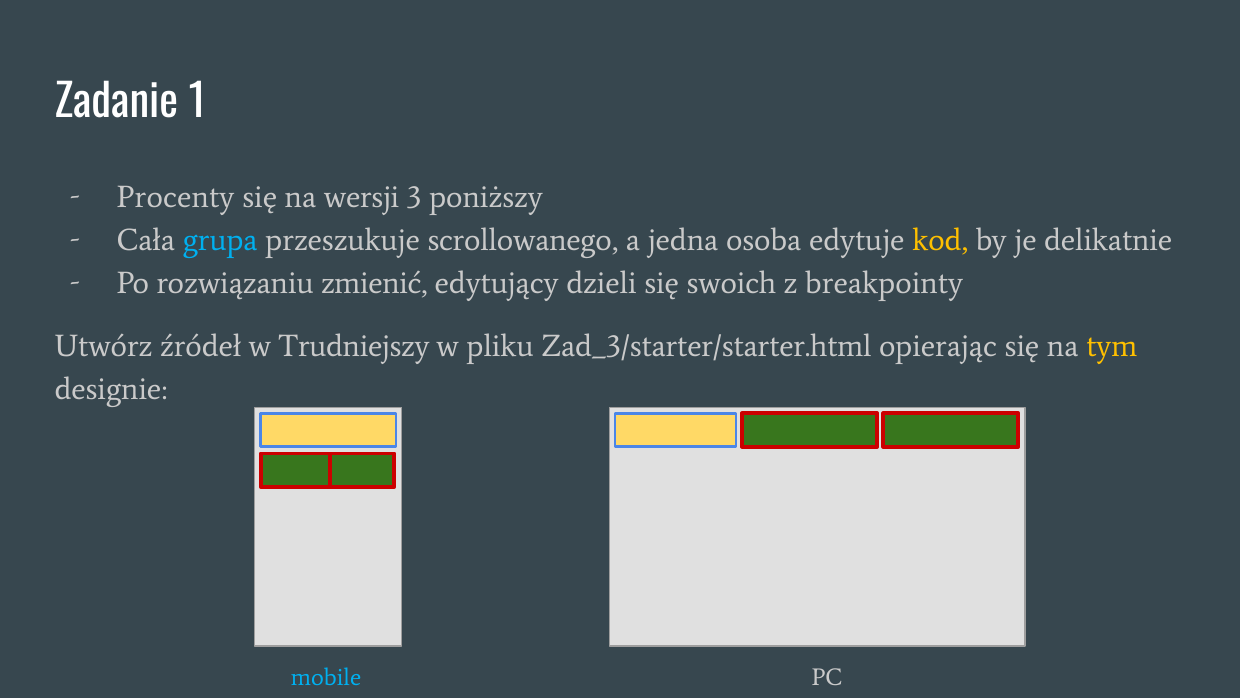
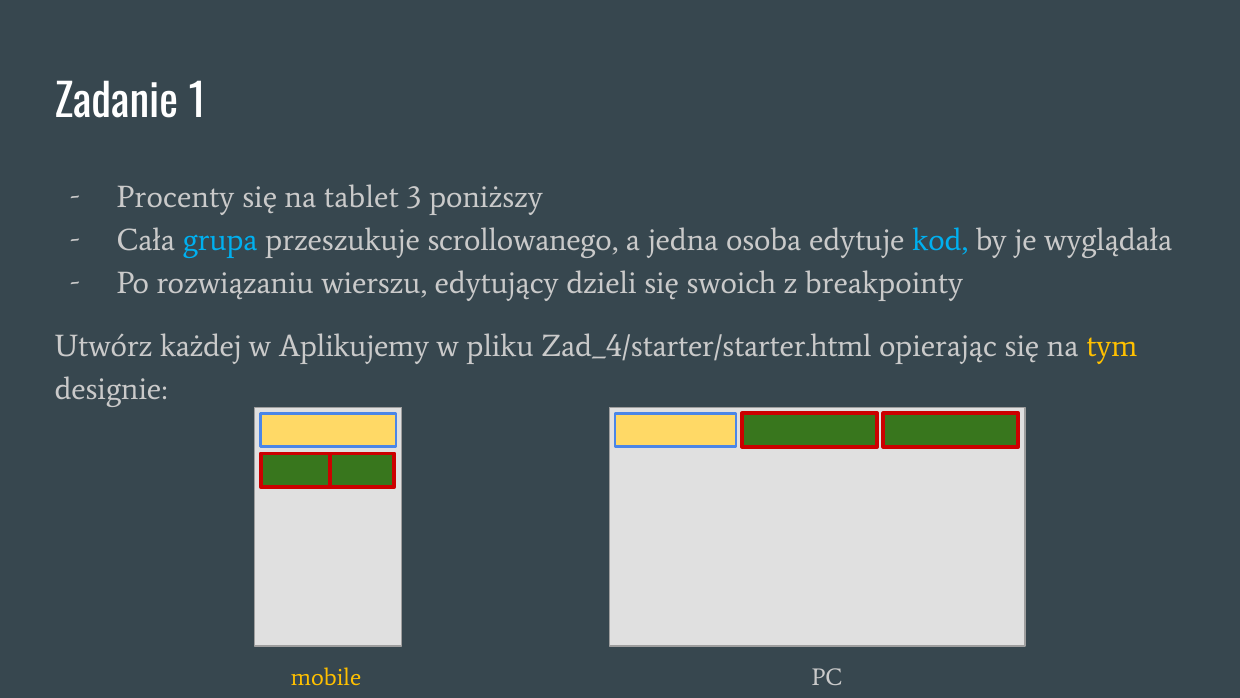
wersji: wersji -> tablet
kod colour: yellow -> light blue
delikatnie: delikatnie -> wyglądała
zmienić: zmienić -> wierszu
źródeł: źródeł -> każdej
Trudniejszy: Trudniejszy -> Aplikujemy
Zad_3/starter/starter.html: Zad_3/starter/starter.html -> Zad_4/starter/starter.html
mobile colour: light blue -> yellow
